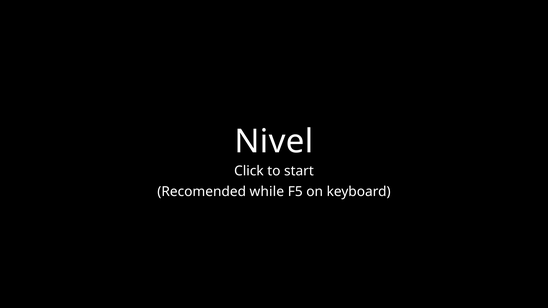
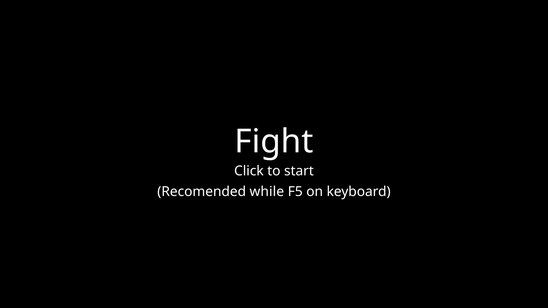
Nivel: Nivel -> Fight
